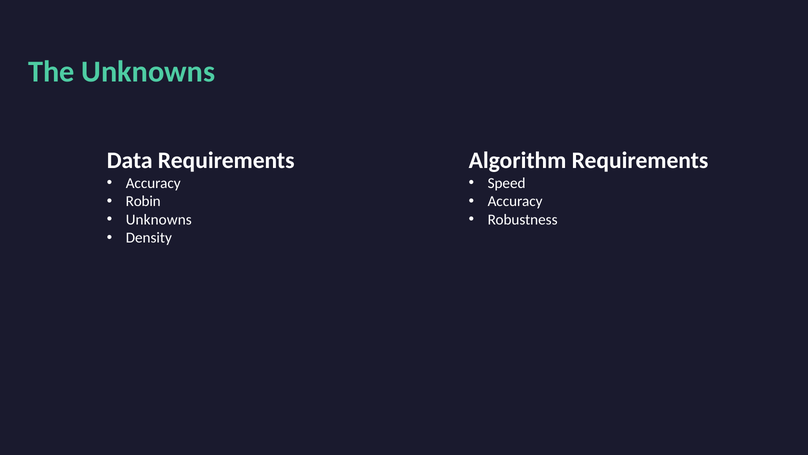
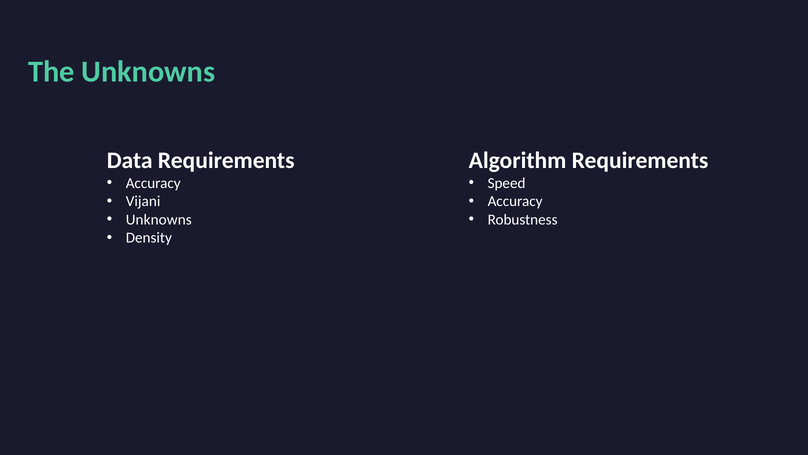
Robin: Robin -> Vijani
